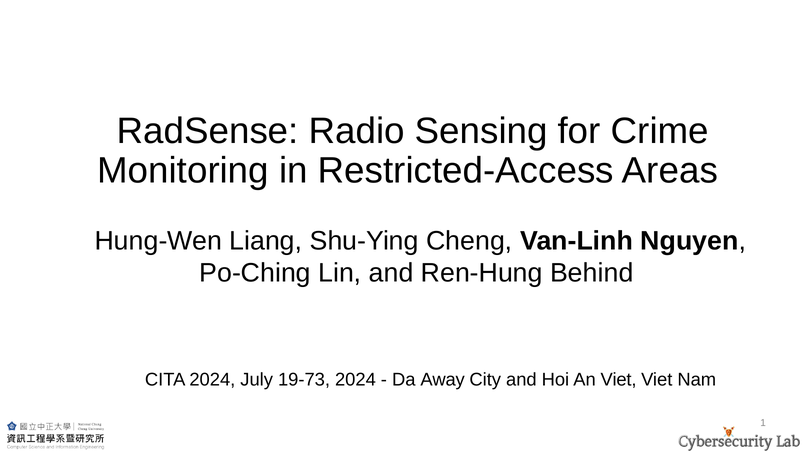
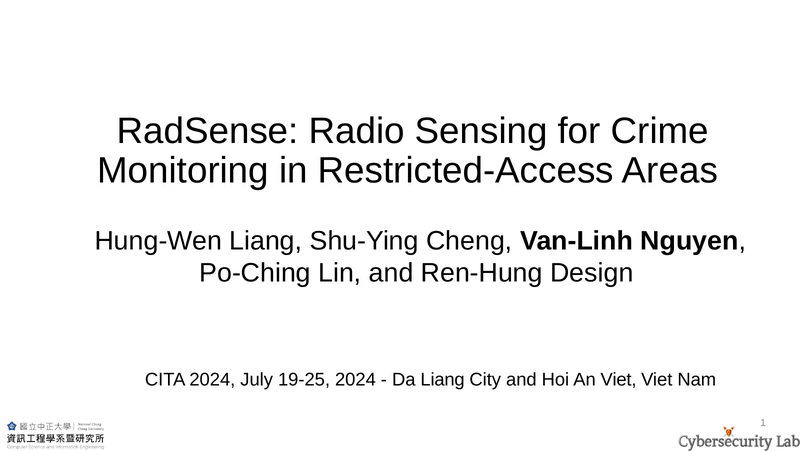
Behind: Behind -> Design
19-73: 19-73 -> 19-25
Da Away: Away -> Liang
